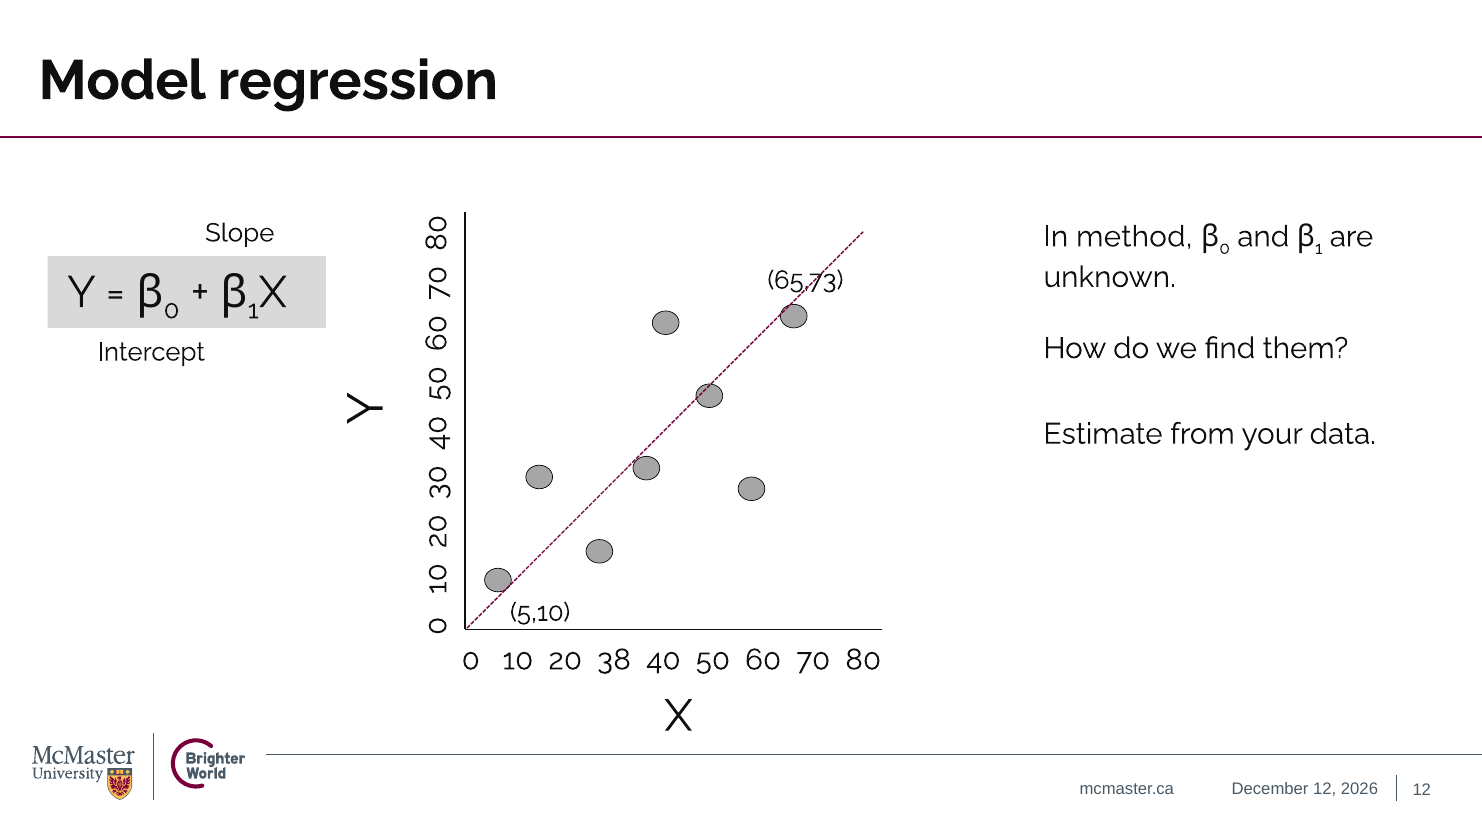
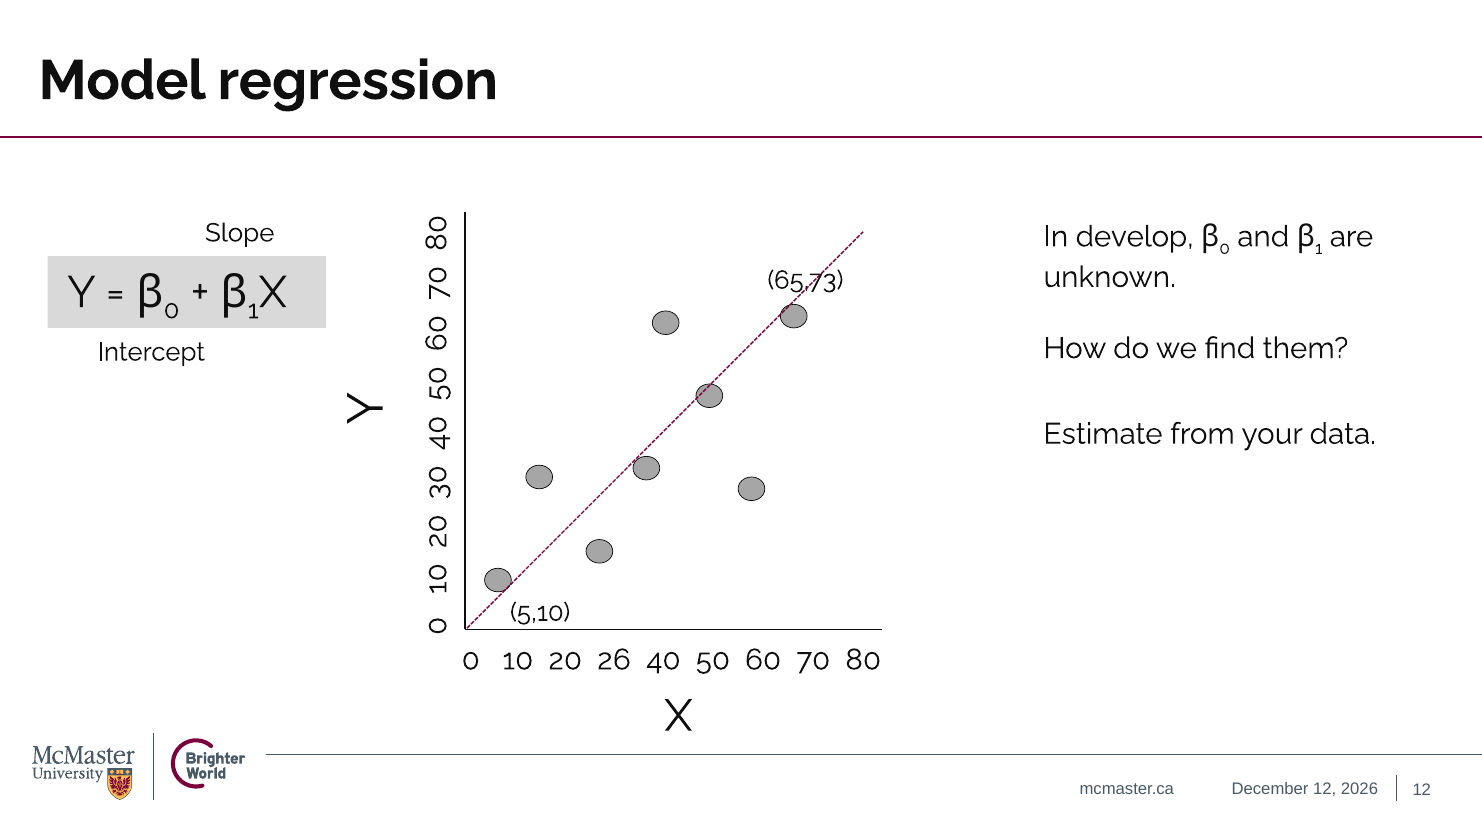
method: method -> develop
38: 38 -> 26
